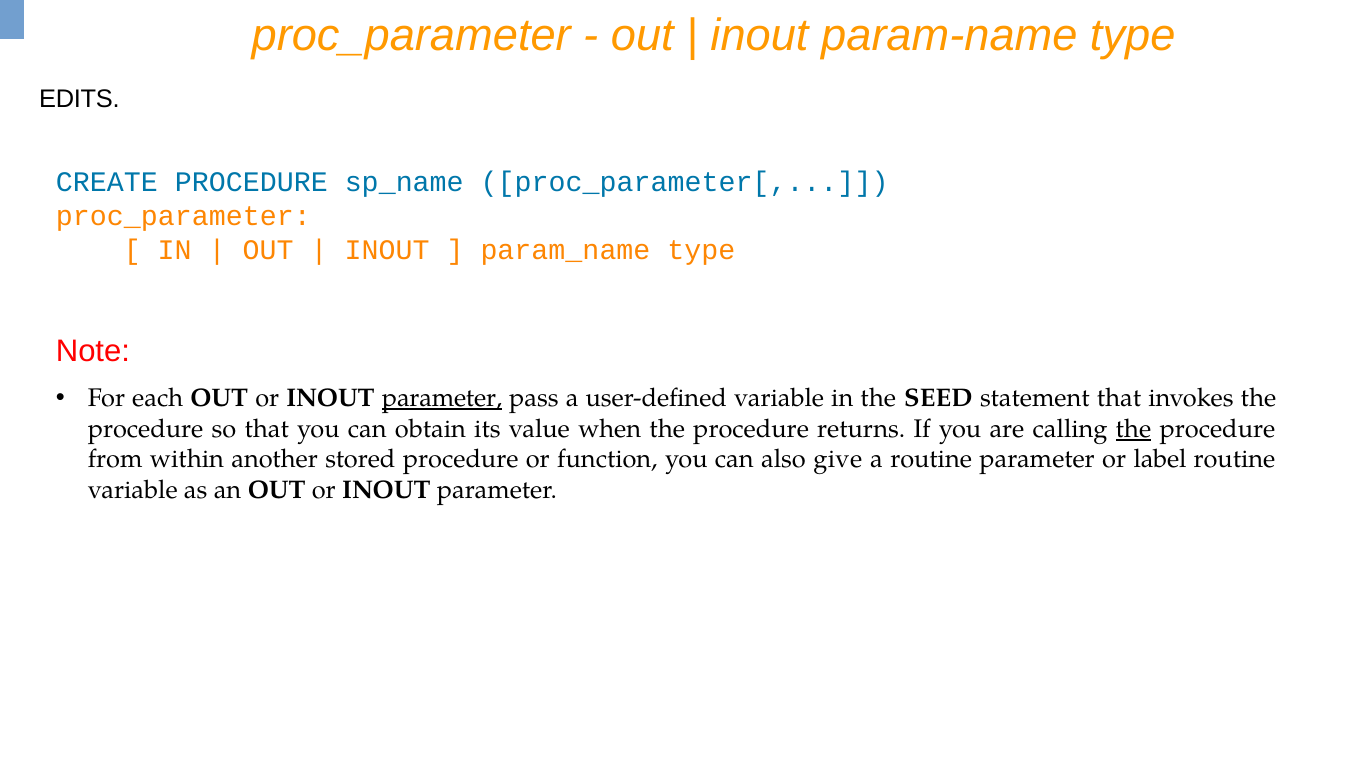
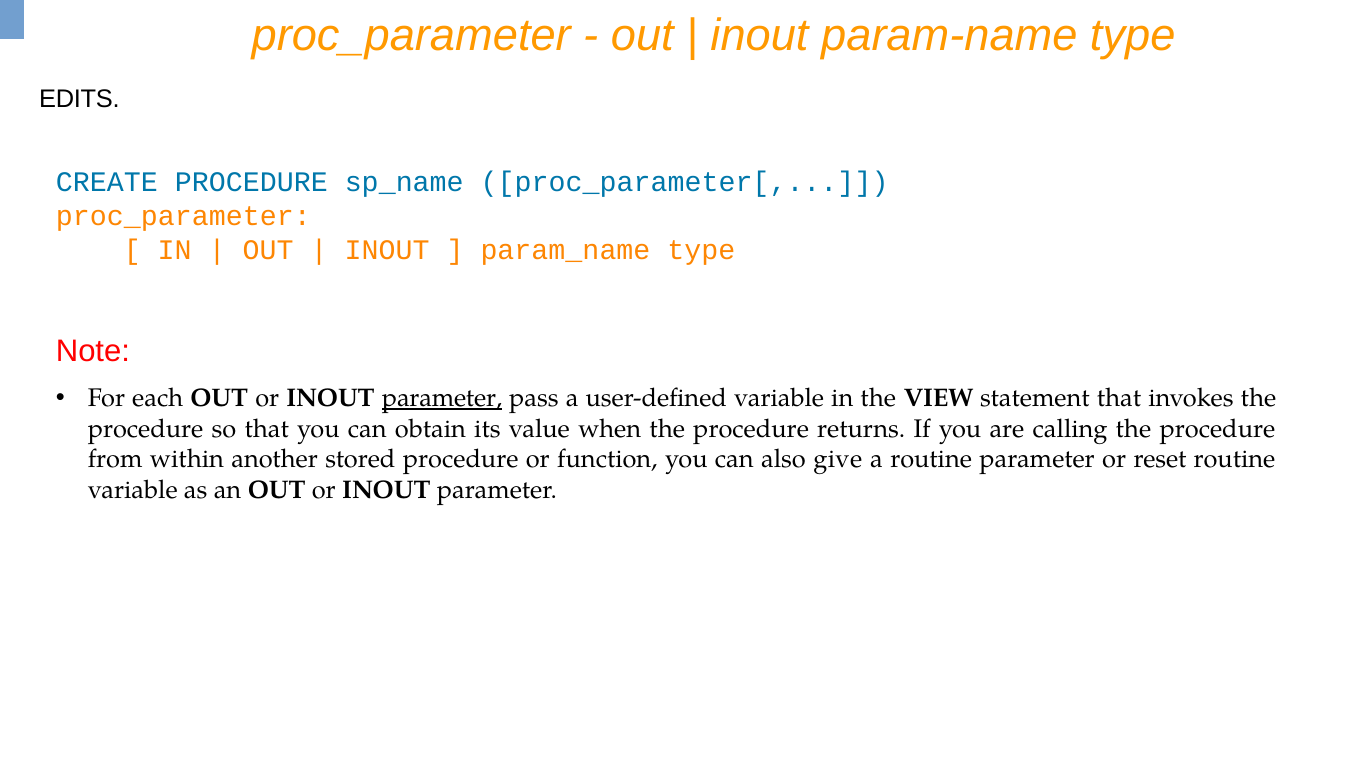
SEED: SEED -> VIEW
the at (1133, 429) underline: present -> none
label: label -> reset
